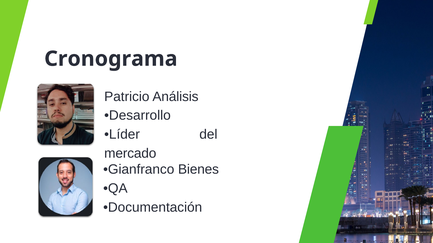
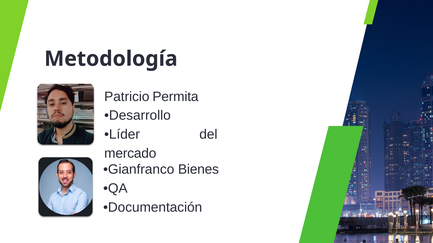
Cronograma: Cronograma -> Metodología
Análisis: Análisis -> Permita
